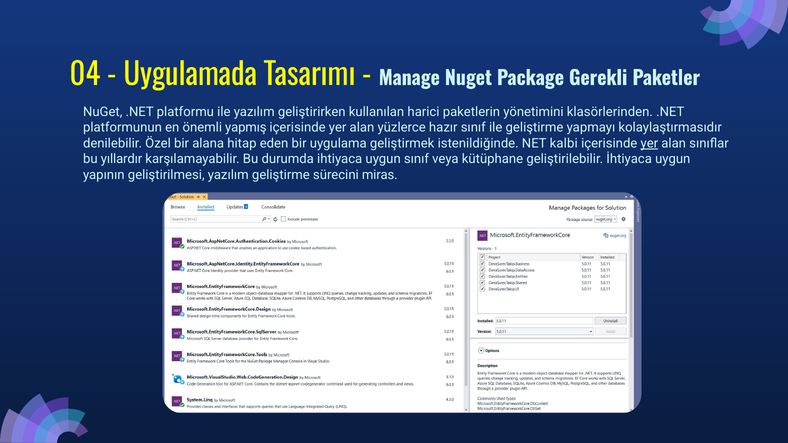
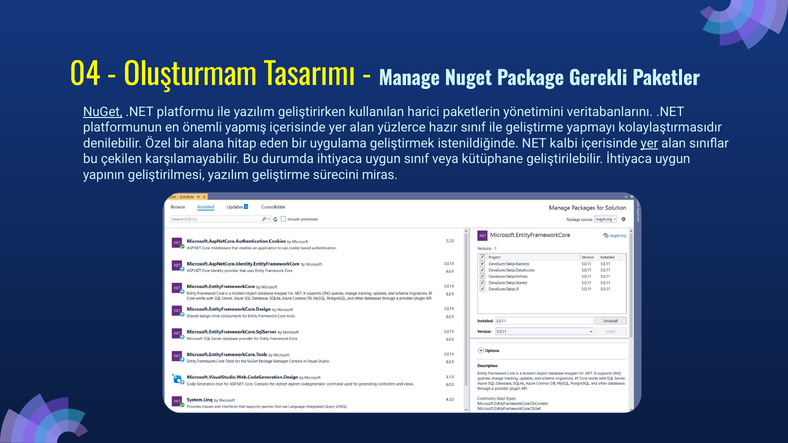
Uygulamada: Uygulamada -> Oluşturmam
NuGet at (103, 112) underline: none -> present
klasörlerinden: klasörlerinden -> veritabanlarını
yıllardır: yıllardır -> çekilen
